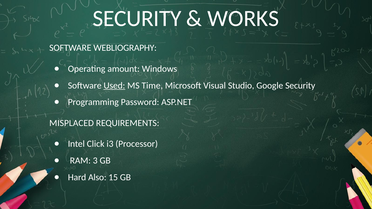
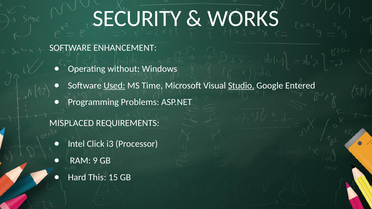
WEBLIOGRAPHY: WEBLIOGRAPHY -> ENHANCEMENT
amount: amount -> without
Studio underline: none -> present
Google Security: Security -> Entered
Password: Password -> Problems
3: 3 -> 9
Also: Also -> This
